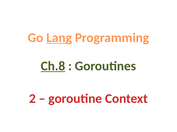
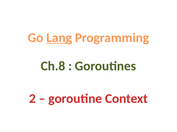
Ch.8 underline: present -> none
